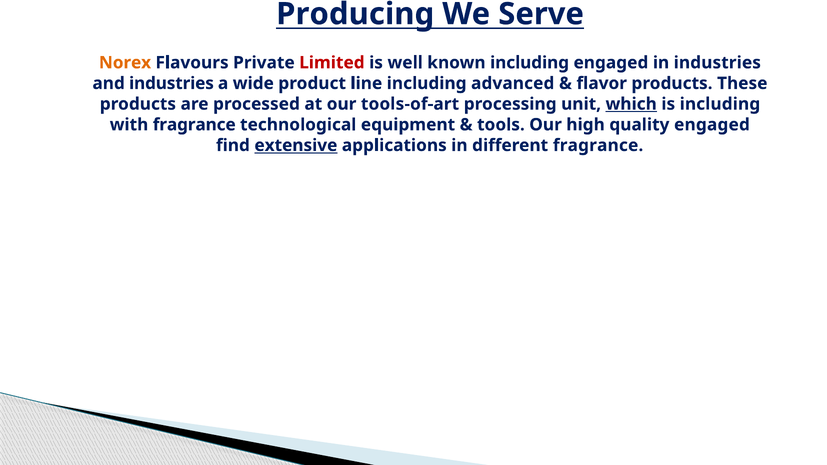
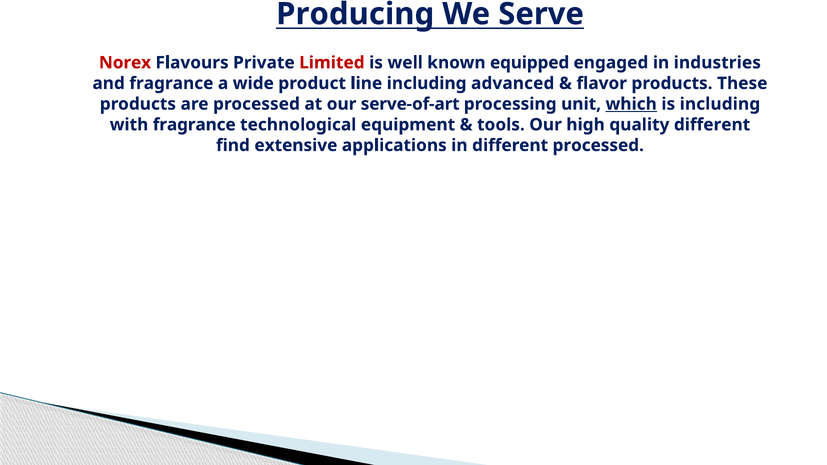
Norex colour: orange -> red
known including: including -> equipped
and industries: industries -> fragrance
tools-of-art: tools-of-art -> serve-of-art
quality engaged: engaged -> different
extensive underline: present -> none
different fragrance: fragrance -> processed
